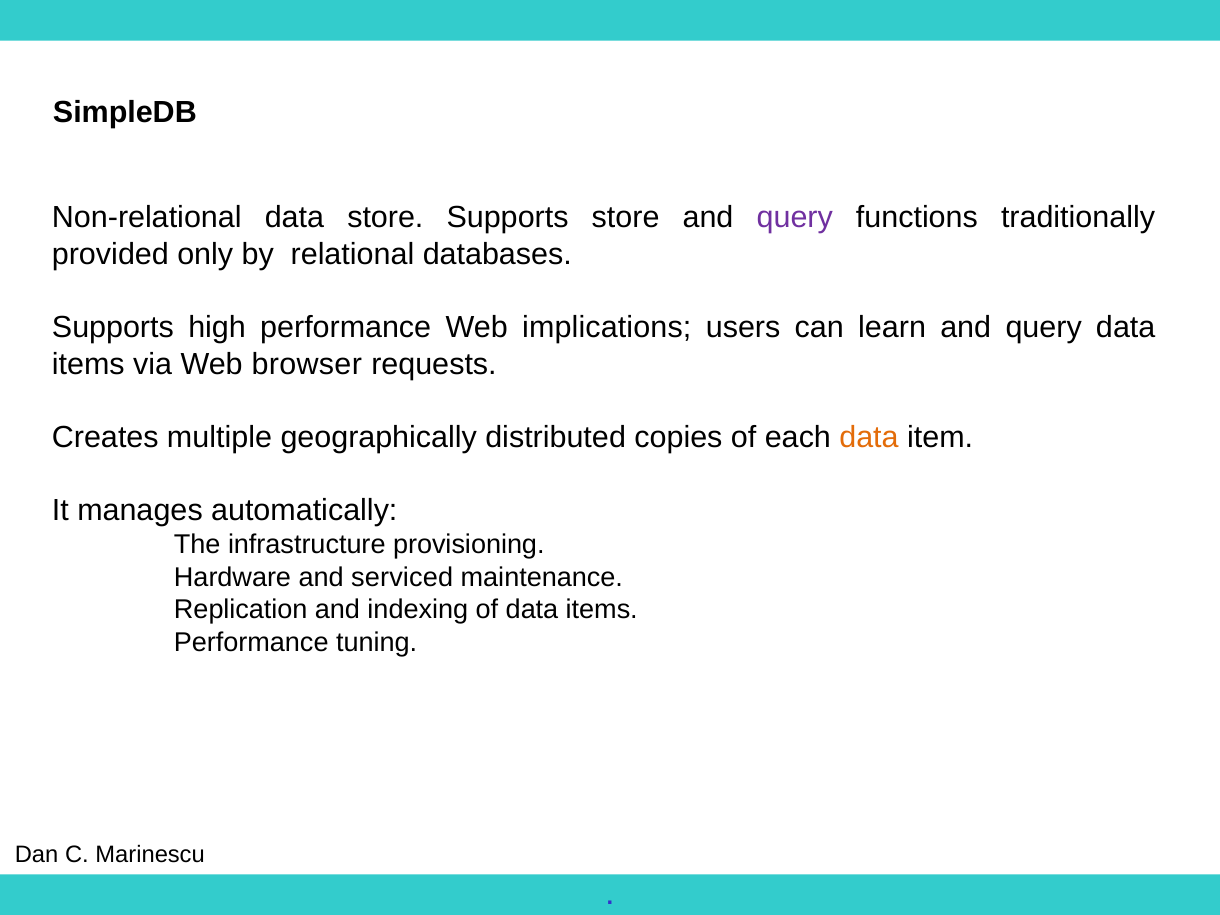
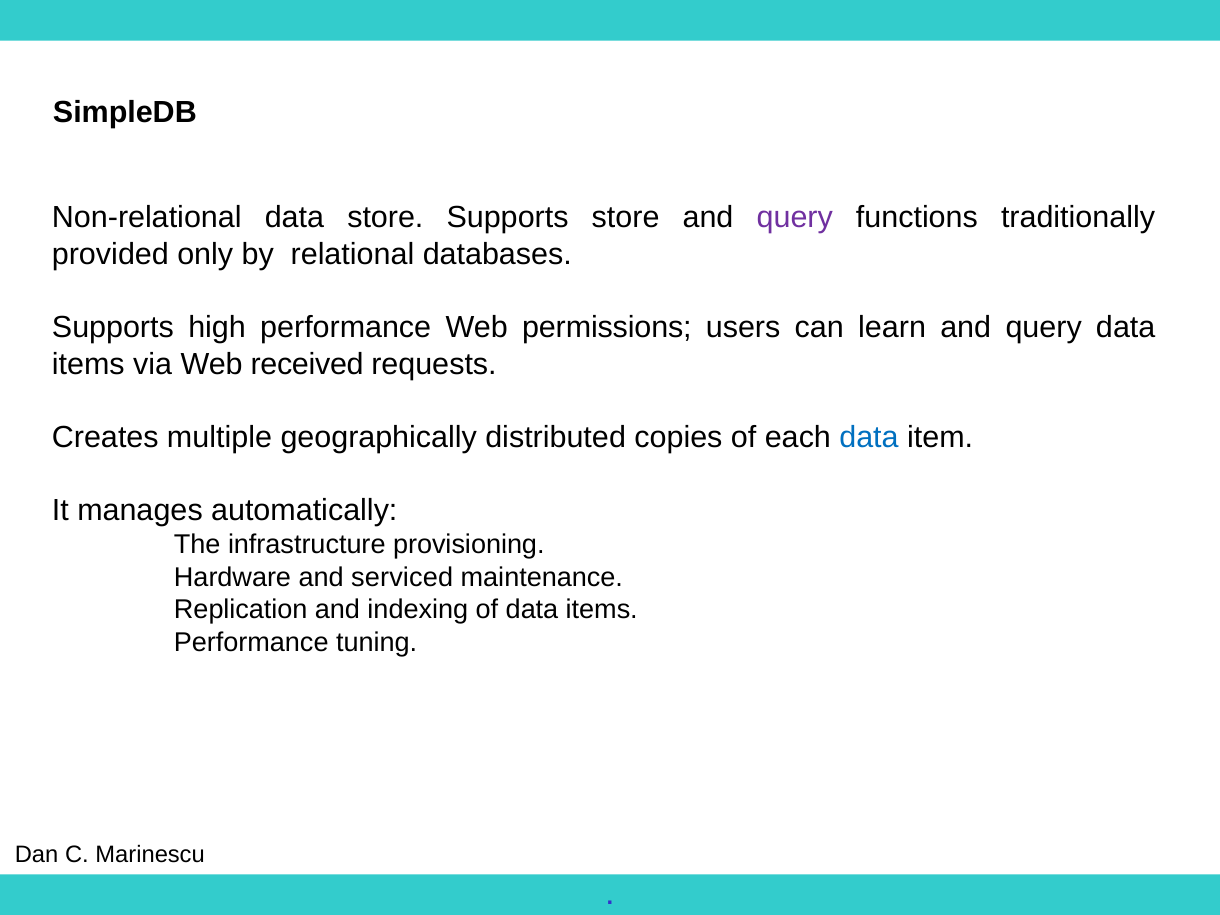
implications: implications -> permissions
browser: browser -> received
data at (869, 437) colour: orange -> blue
